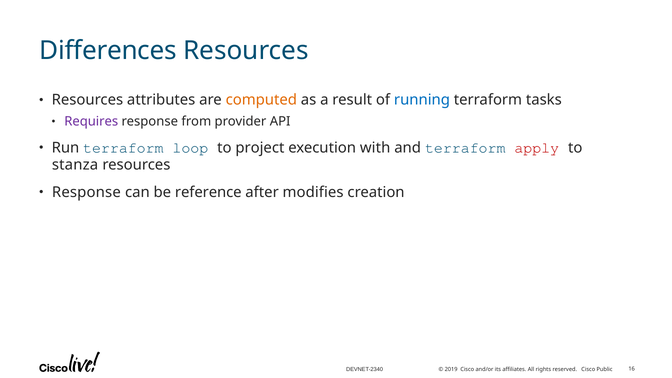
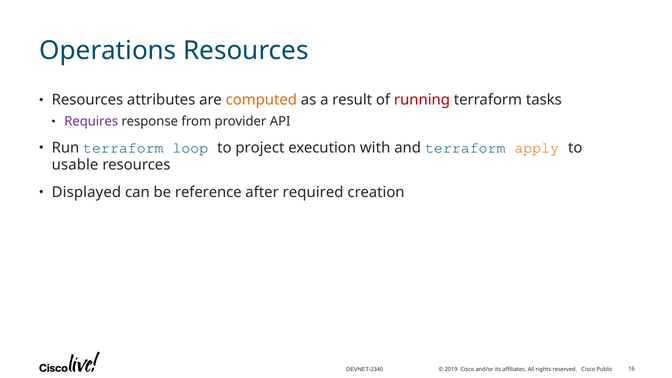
Differences: Differences -> Operations
running colour: blue -> red
apply colour: red -> orange
stanza: stanza -> usable
Response at (86, 192): Response -> Displayed
modifies: modifies -> required
